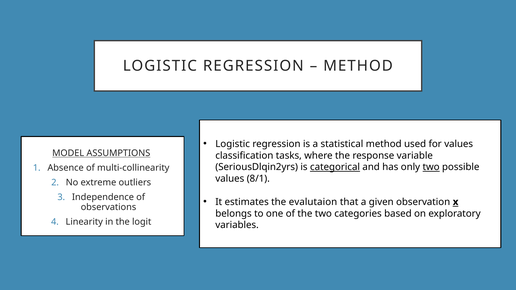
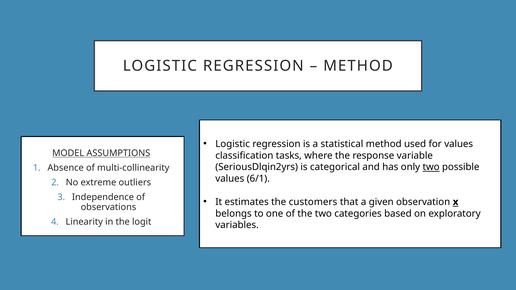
categorical underline: present -> none
8/1: 8/1 -> 6/1
evalutaion: evalutaion -> customers
